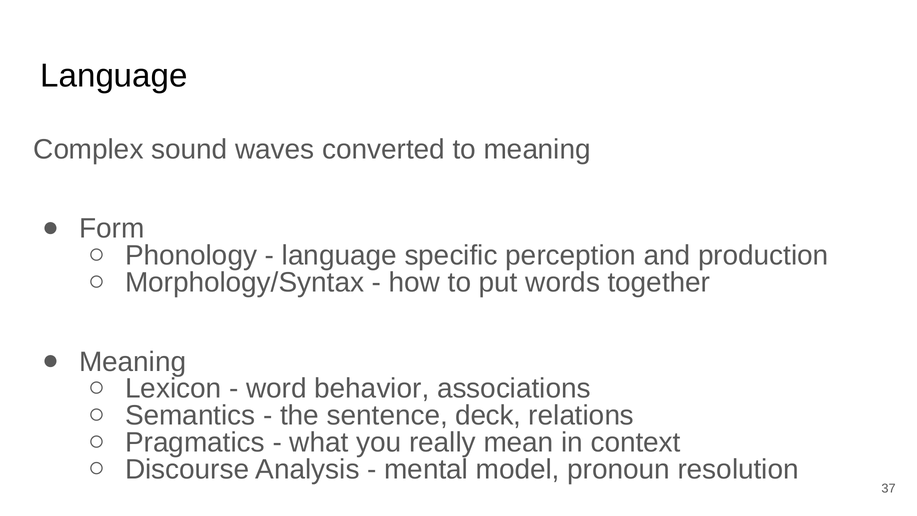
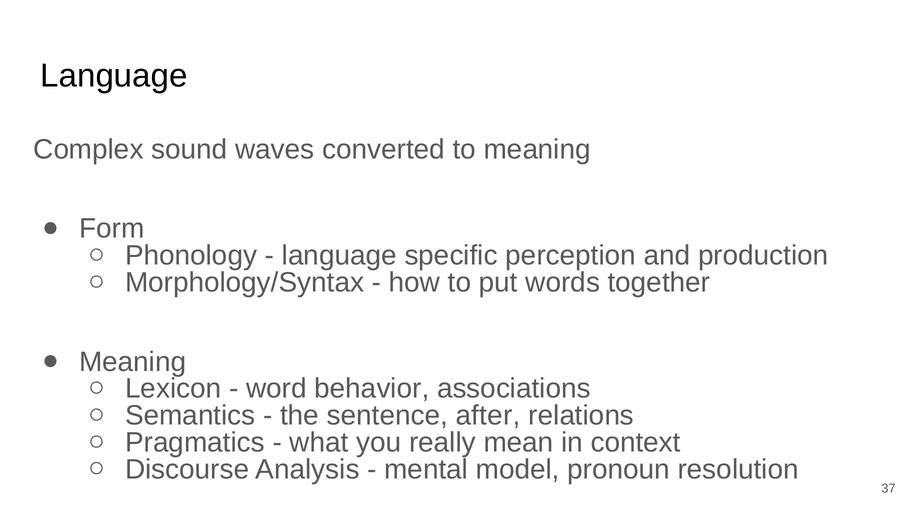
deck: deck -> after
